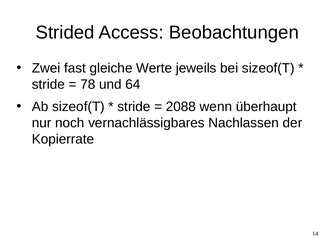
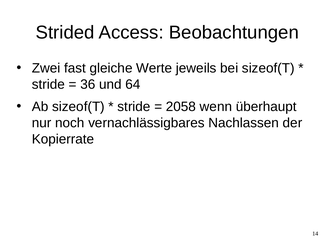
78: 78 -> 36
2088: 2088 -> 2058
